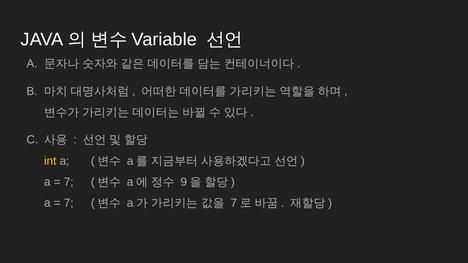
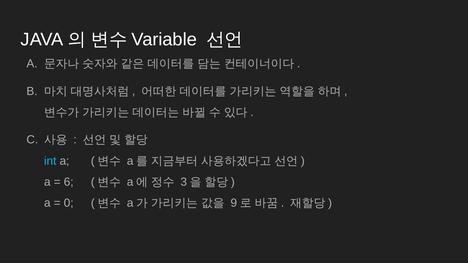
int colour: yellow -> light blue
7 at (69, 182): 7 -> 6
9: 9 -> 3
7 at (69, 203): 7 -> 0
7 at (234, 203): 7 -> 9
